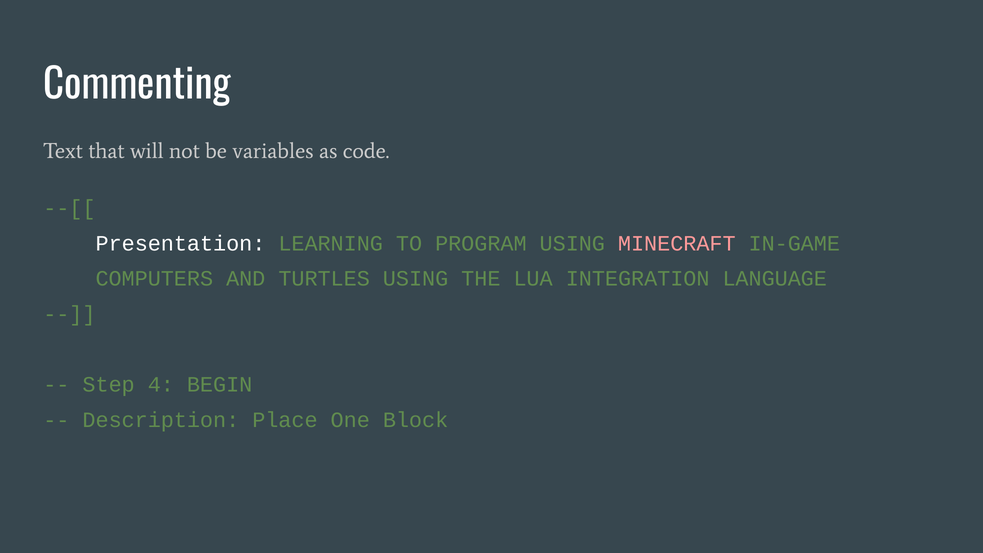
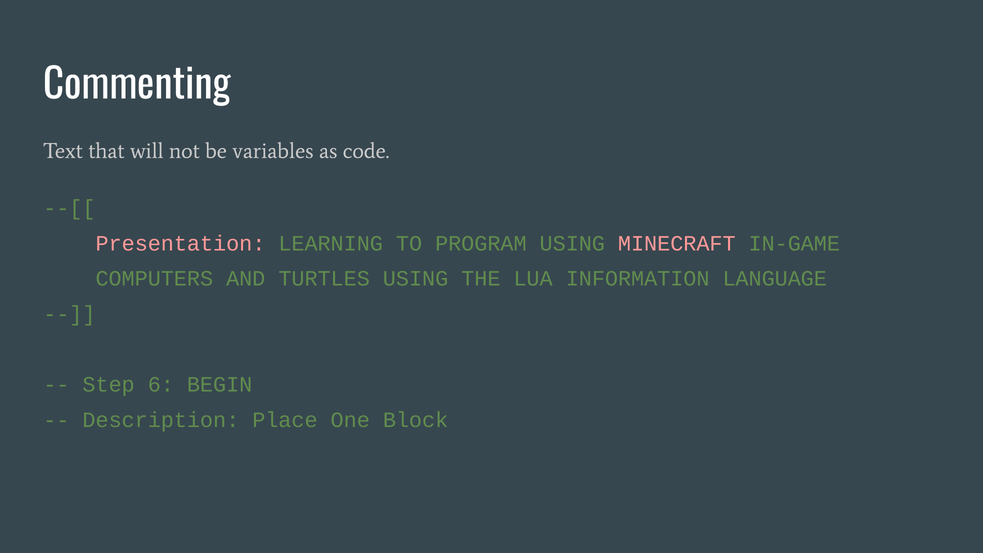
Presentation colour: white -> pink
INTEGRATION: INTEGRATION -> INFORMATION
4: 4 -> 6
